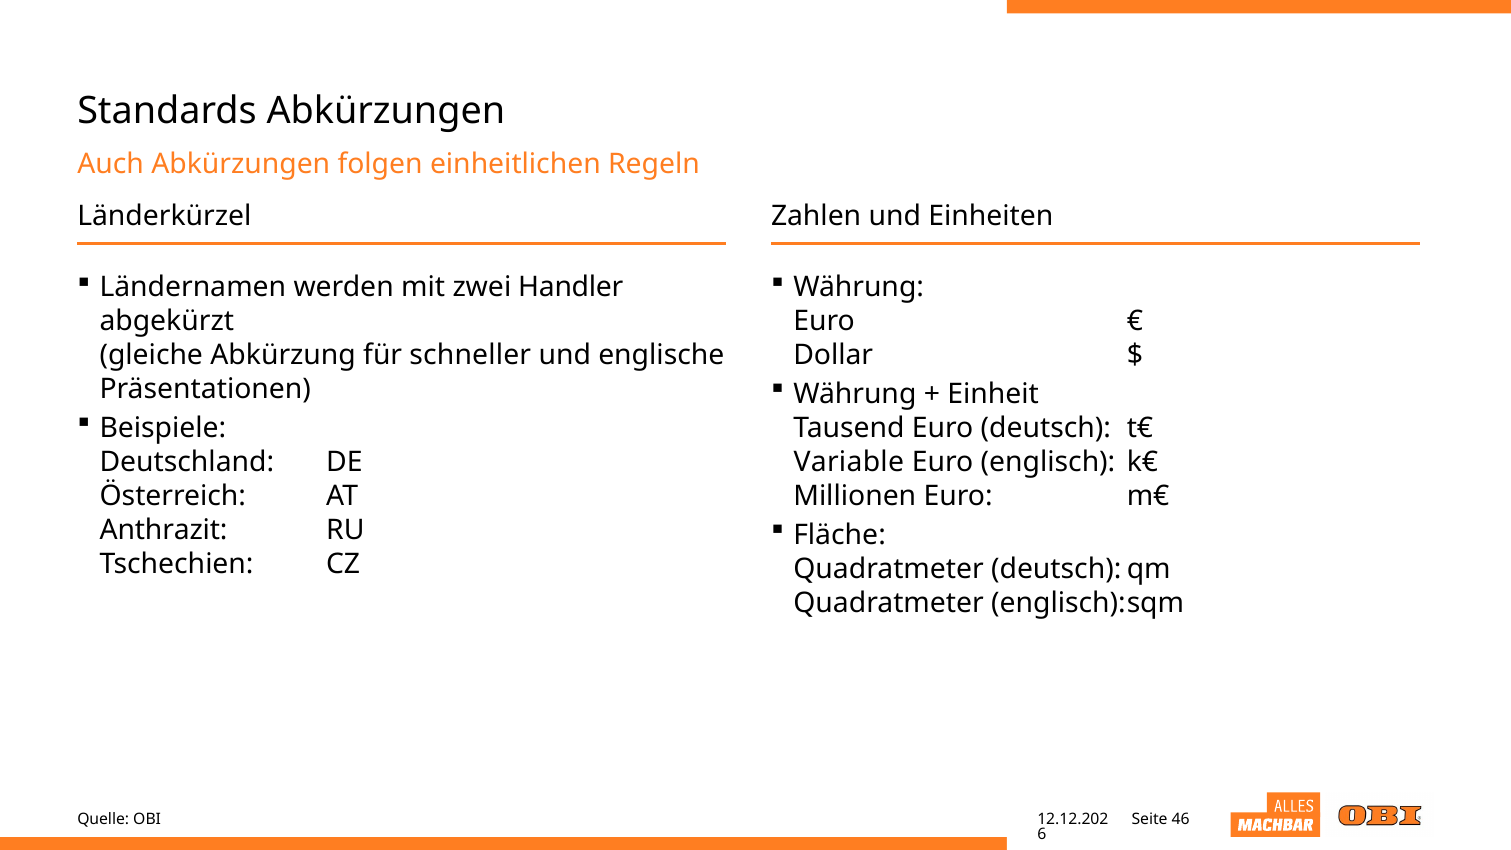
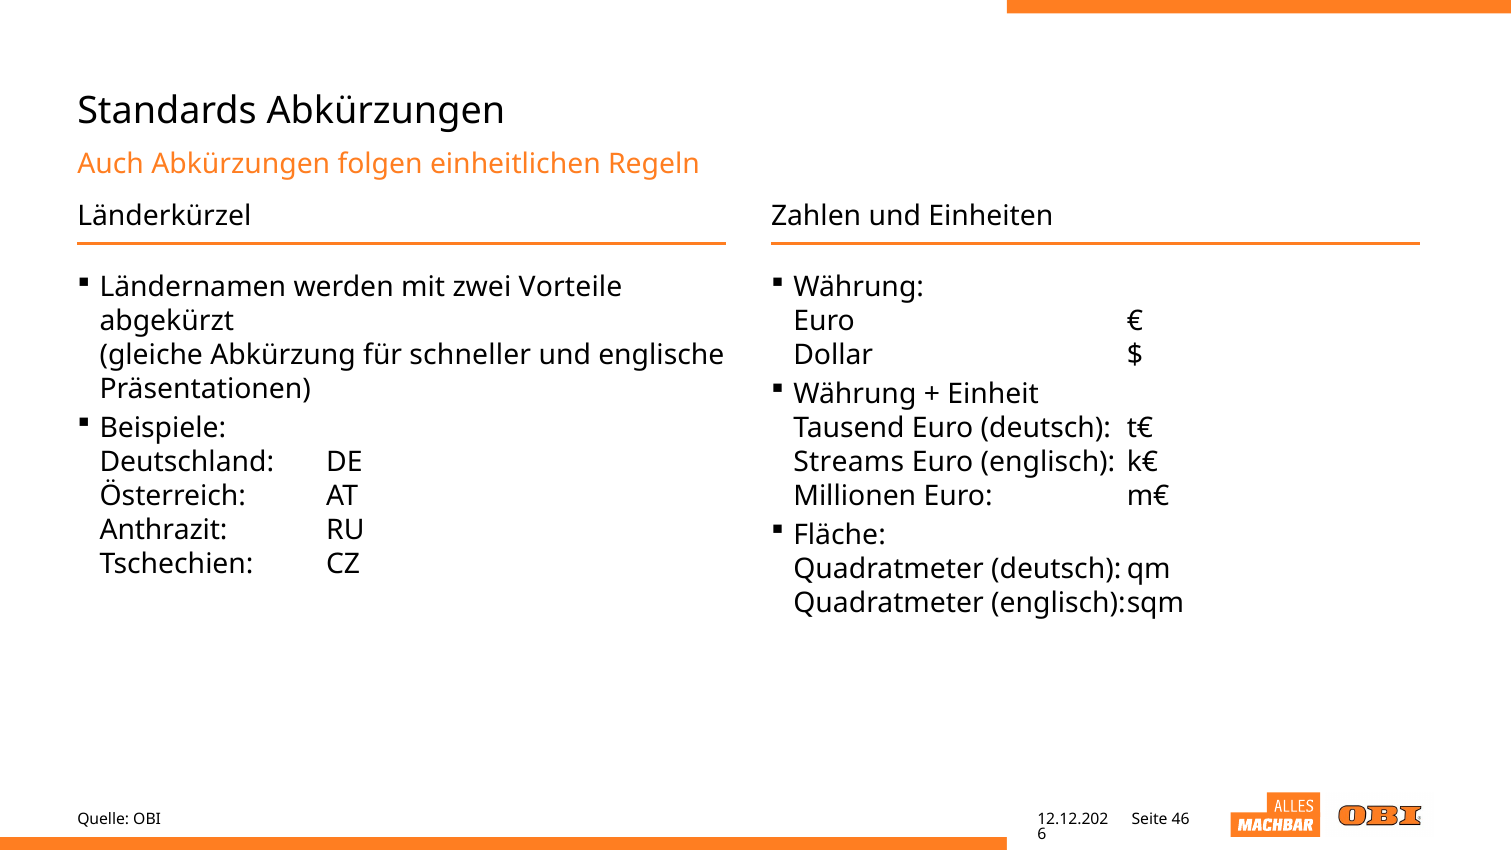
Handler: Handler -> Vorteile
Variable: Variable -> Streams
